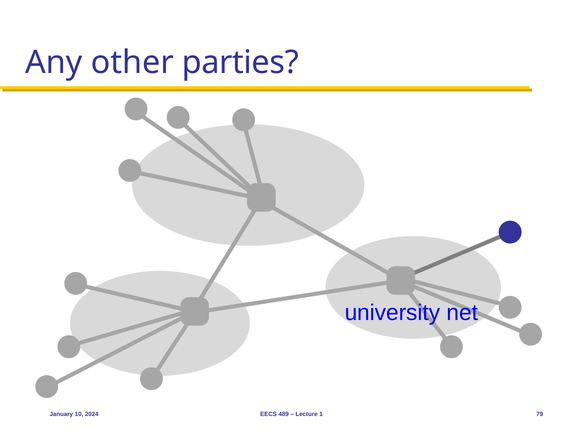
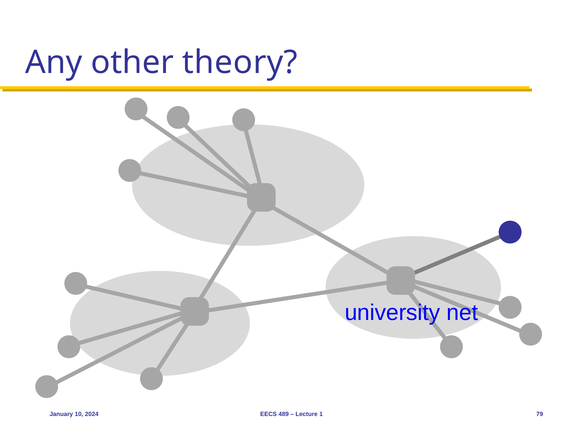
parties: parties -> theory
